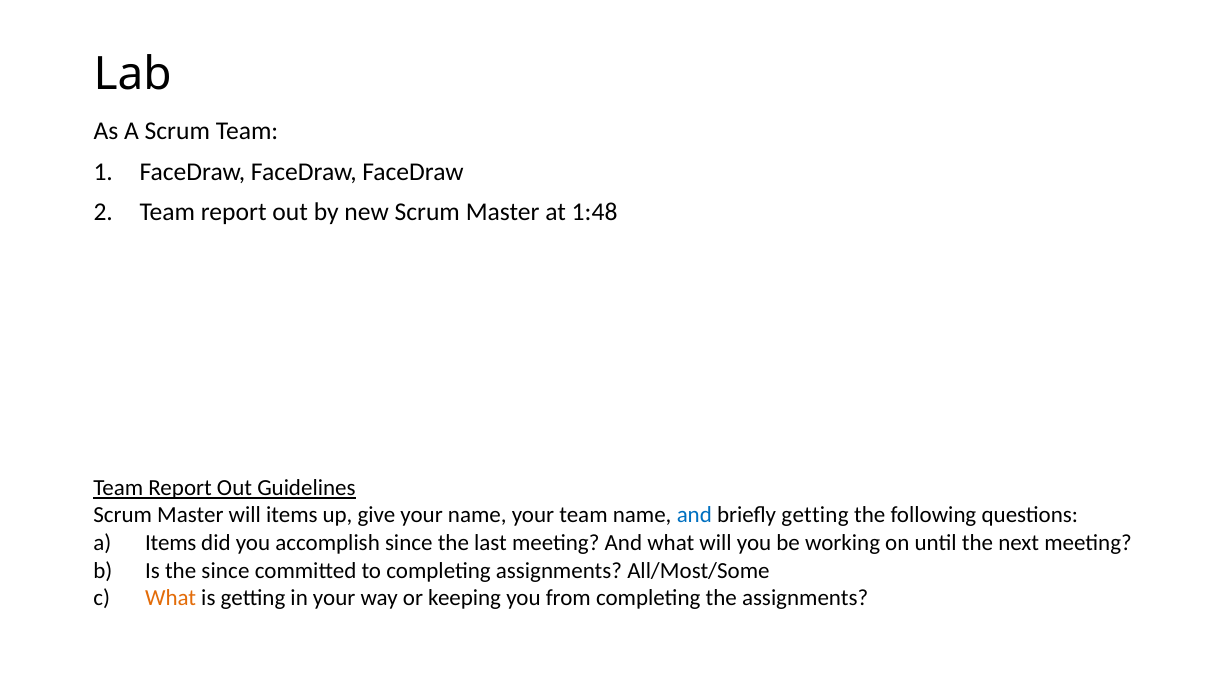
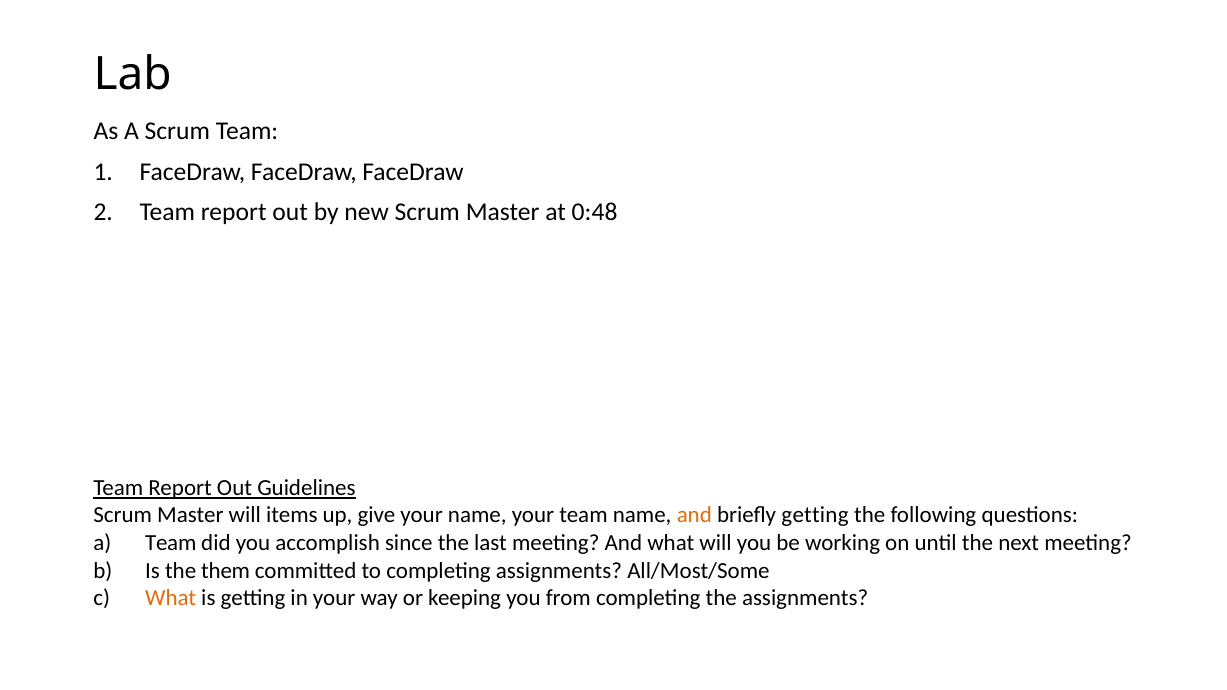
1:48: 1:48 -> 0:48
and at (694, 515) colour: blue -> orange
a Items: Items -> Team
the since: since -> them
